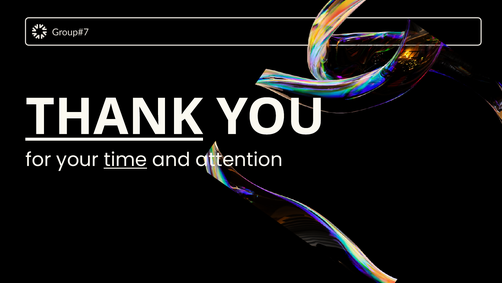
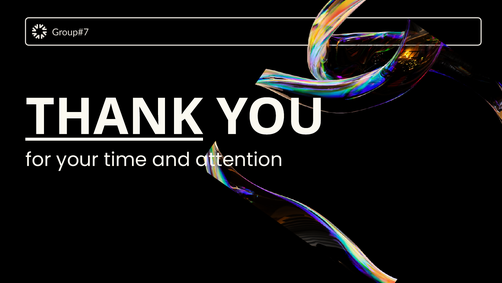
time underline: present -> none
